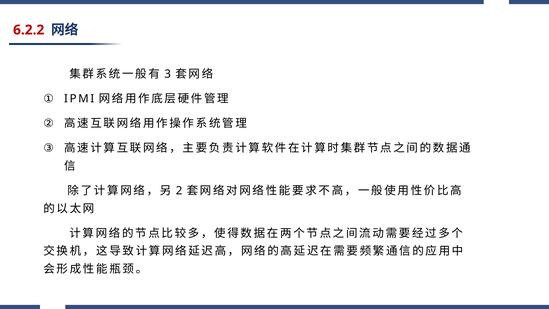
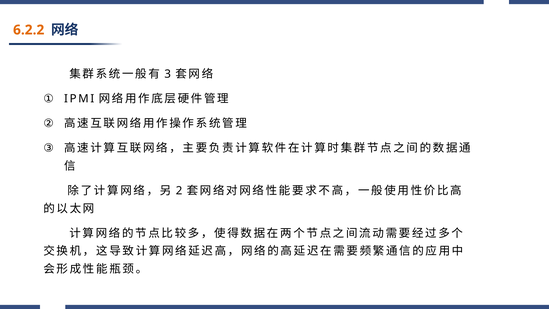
6.2.2 colour: red -> orange
